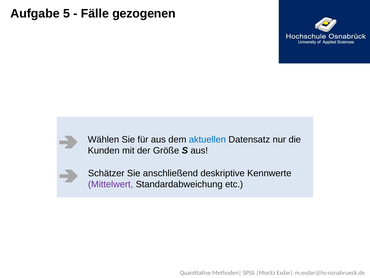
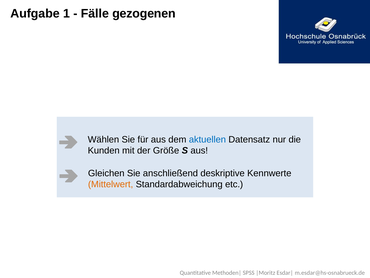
5: 5 -> 1
Schätzer: Schätzer -> Gleichen
Mittelwert colour: purple -> orange
